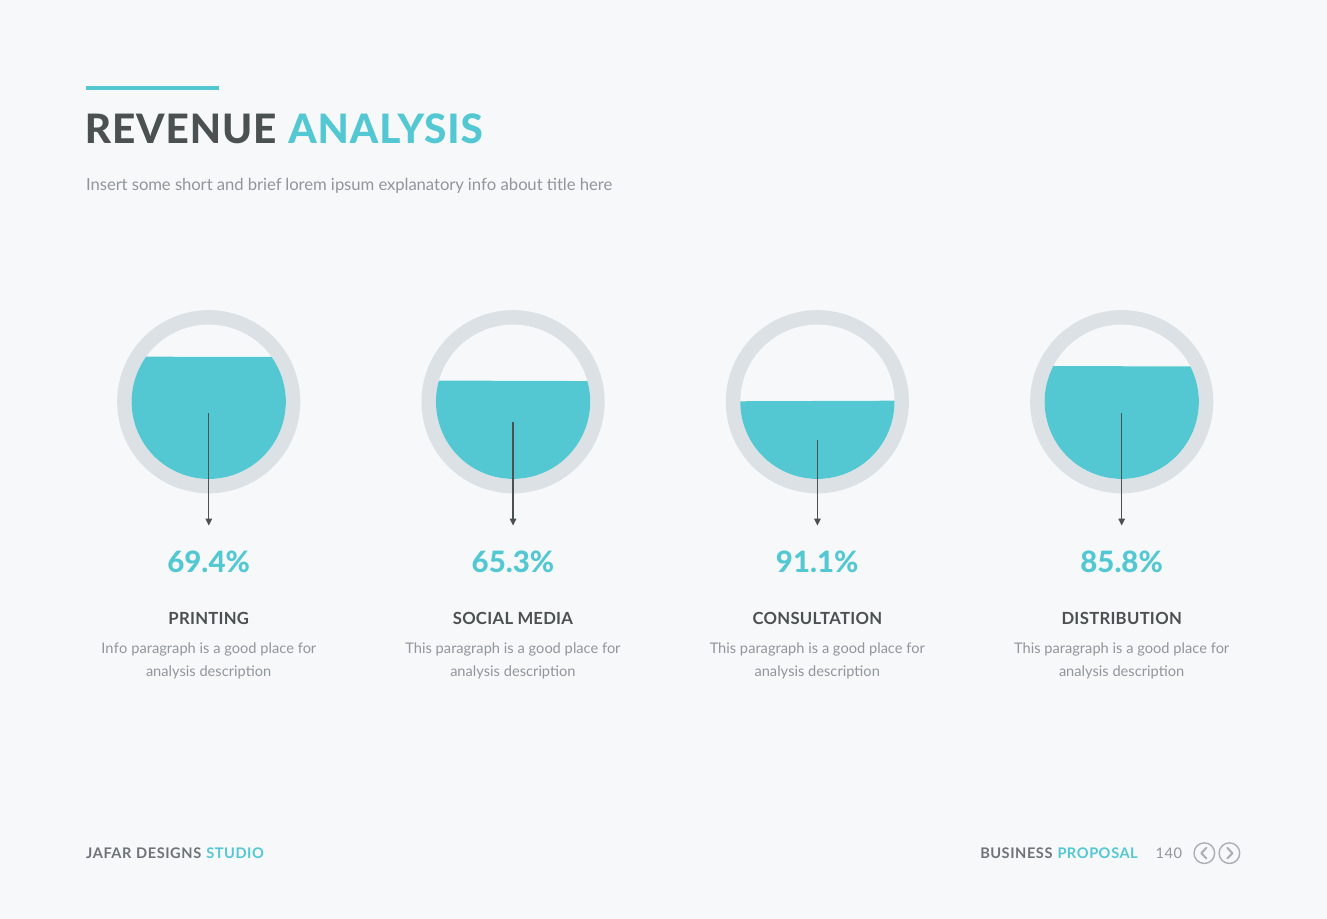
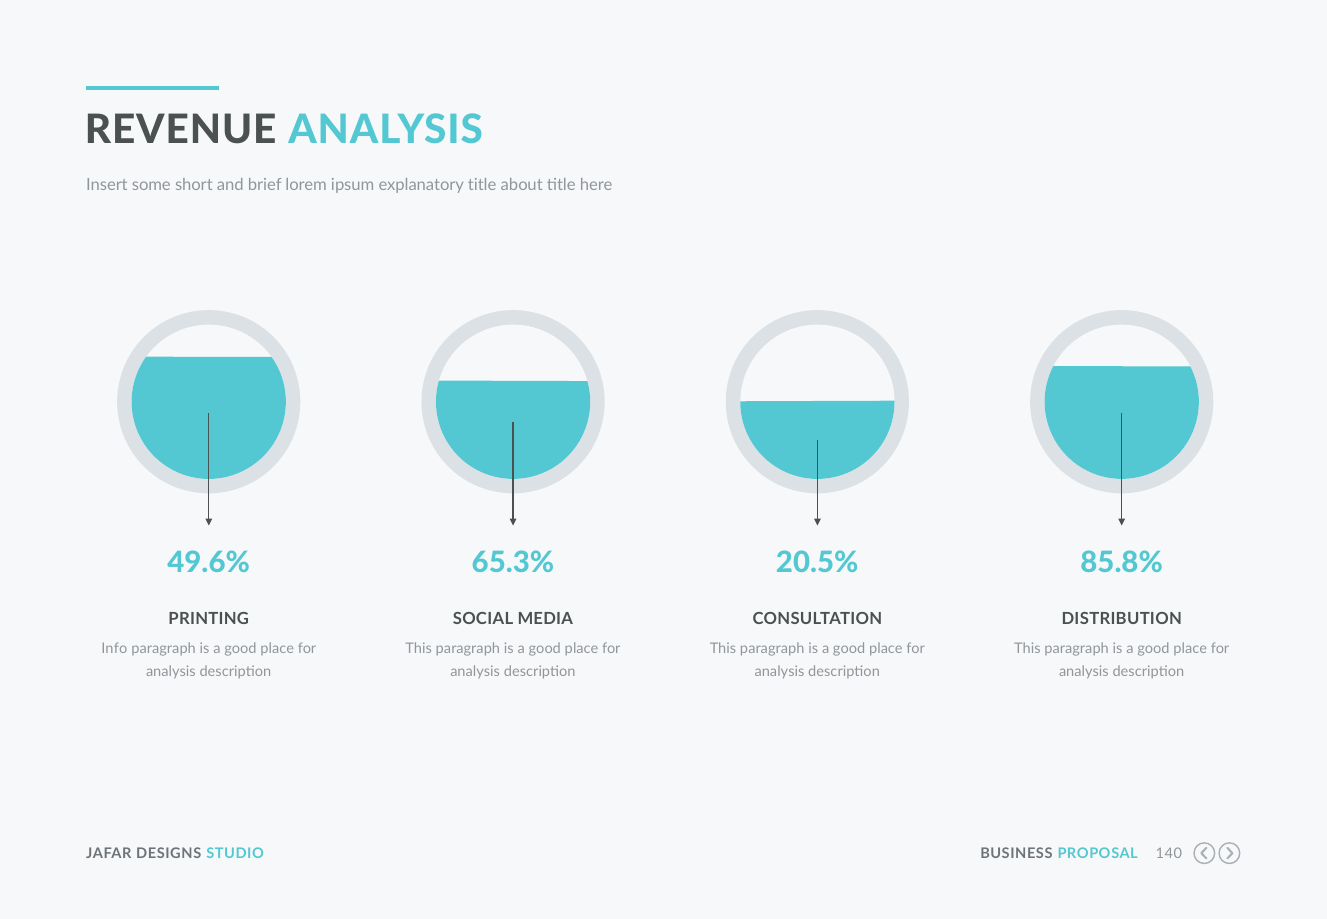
explanatory info: info -> title
69.4%: 69.4% -> 49.6%
91.1%: 91.1% -> 20.5%
